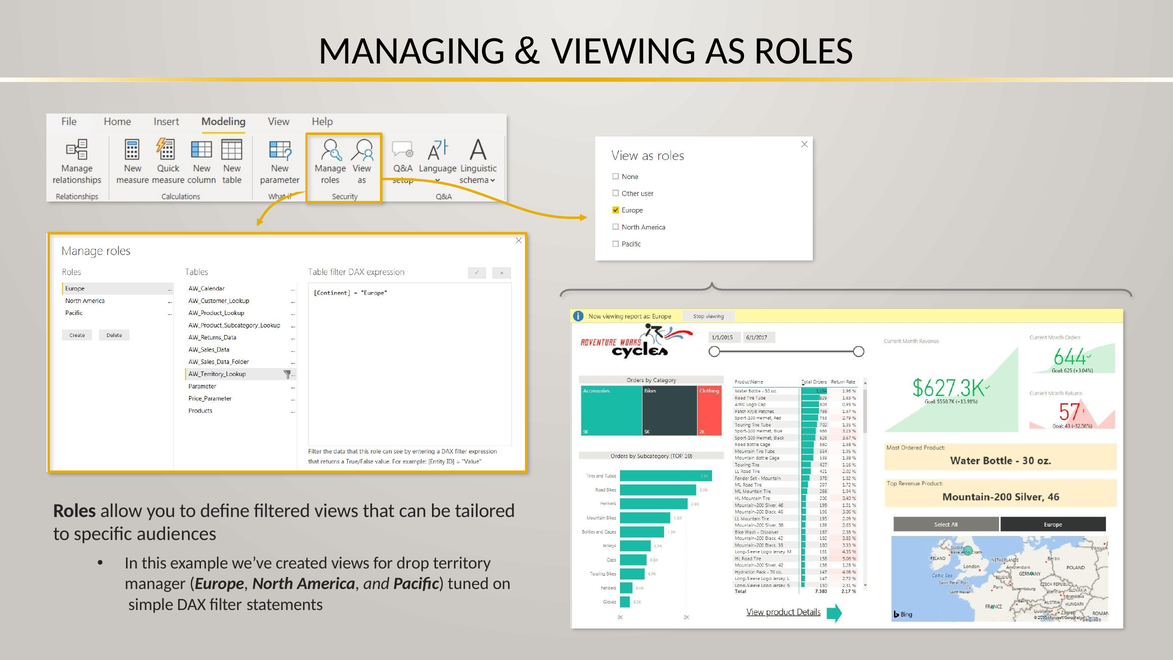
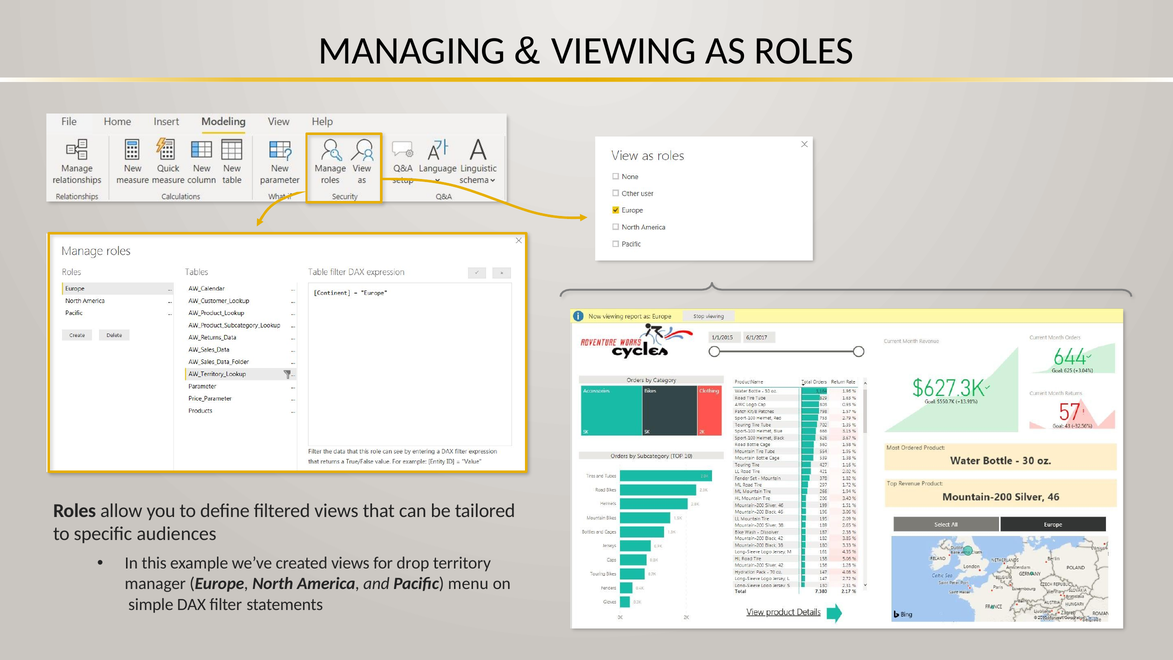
tuned: tuned -> menu
